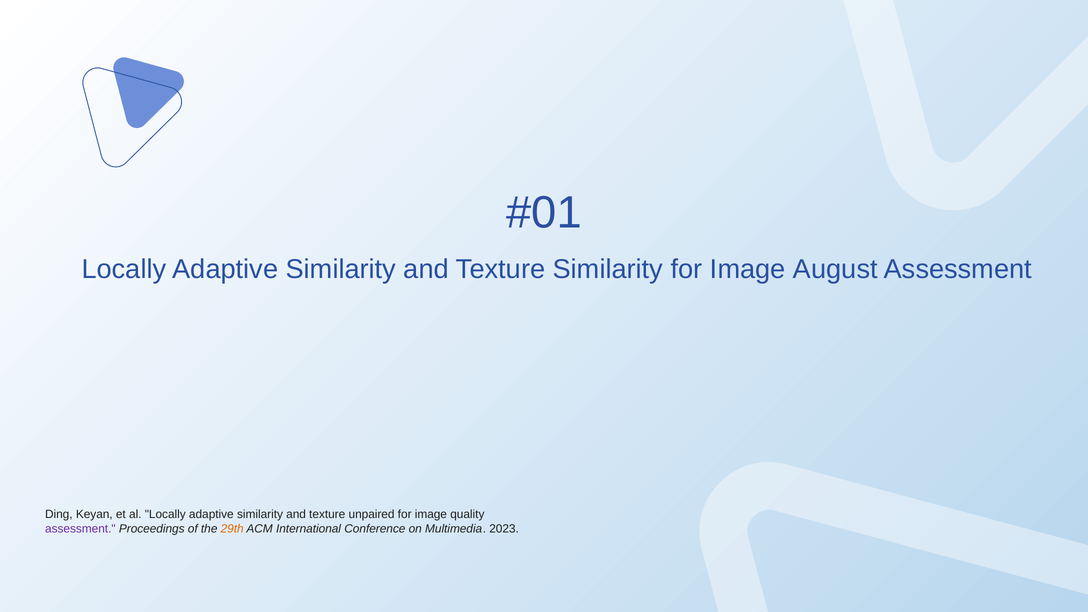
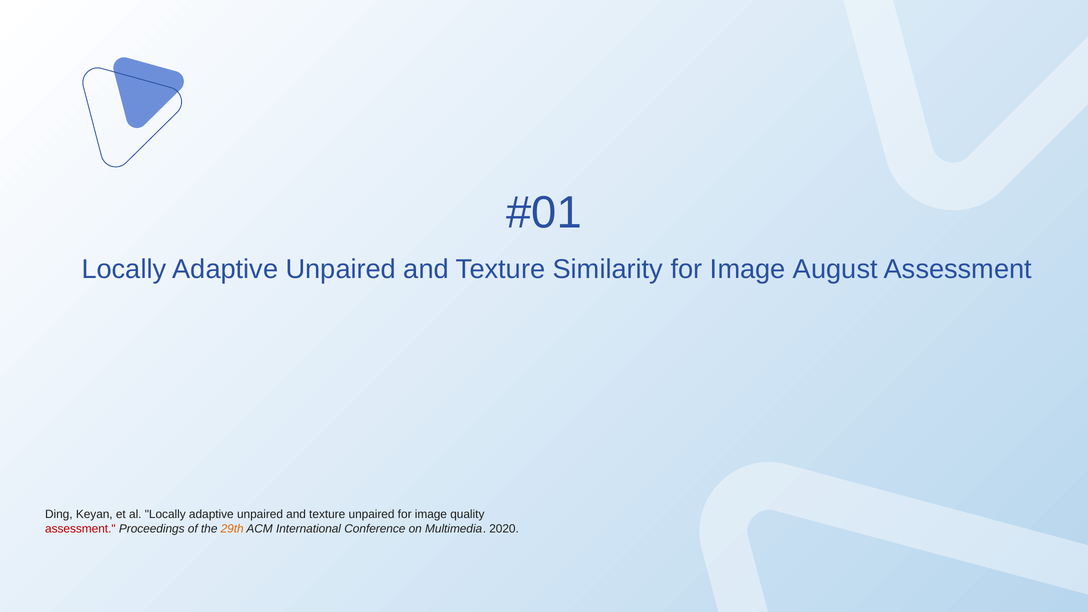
Similarity at (341, 269): Similarity -> Unpaired
al Locally adaptive similarity: similarity -> unpaired
assessment at (80, 529) colour: purple -> red
2023: 2023 -> 2020
